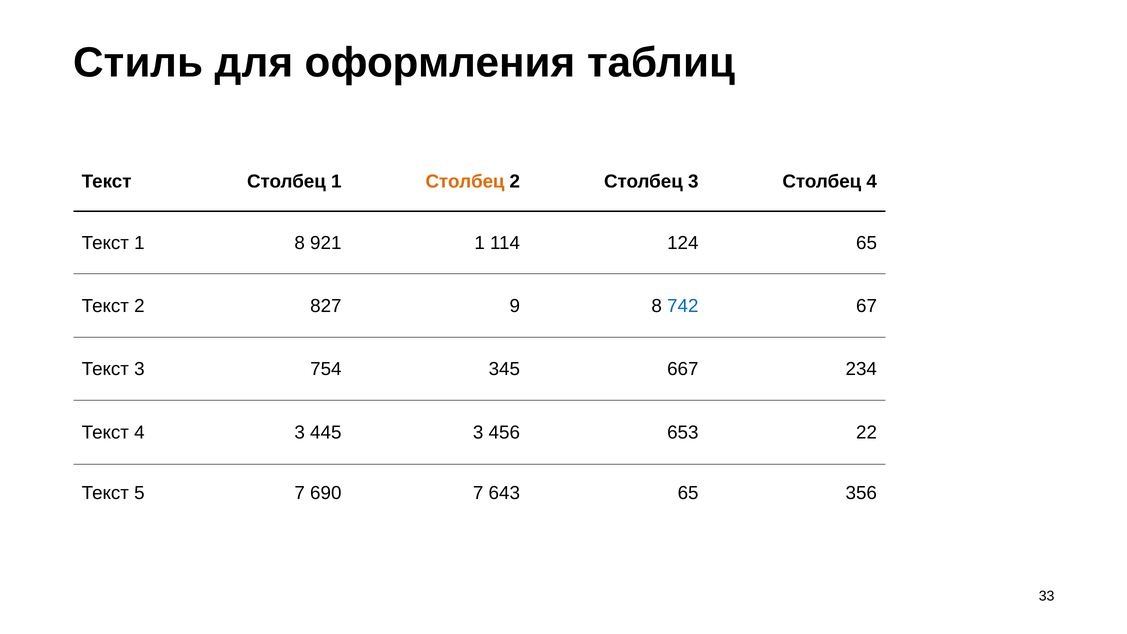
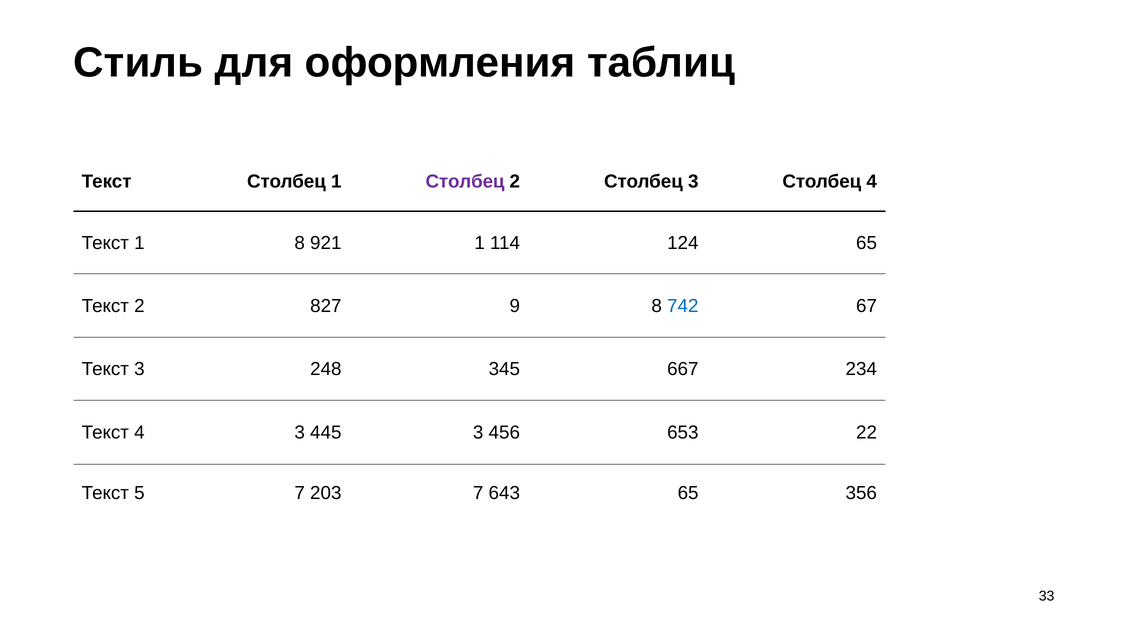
Столбец at (465, 182) colour: orange -> purple
754: 754 -> 248
690: 690 -> 203
